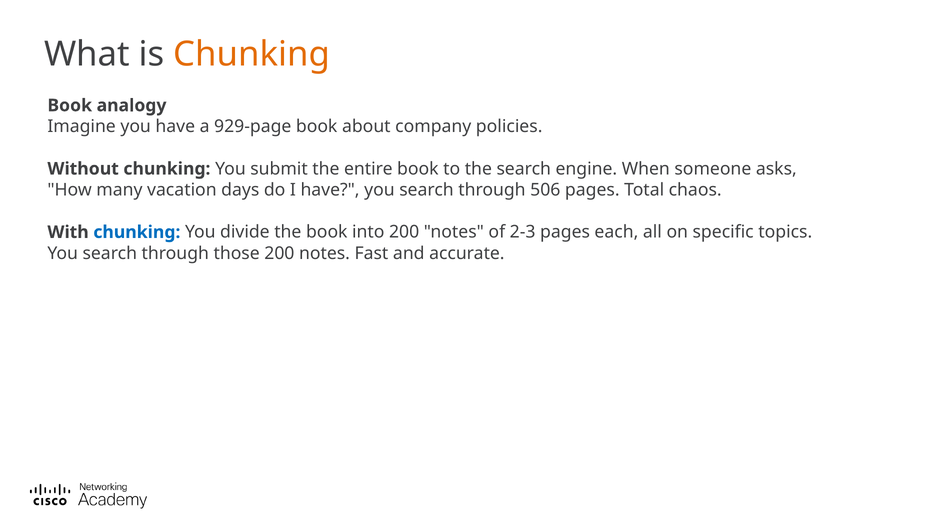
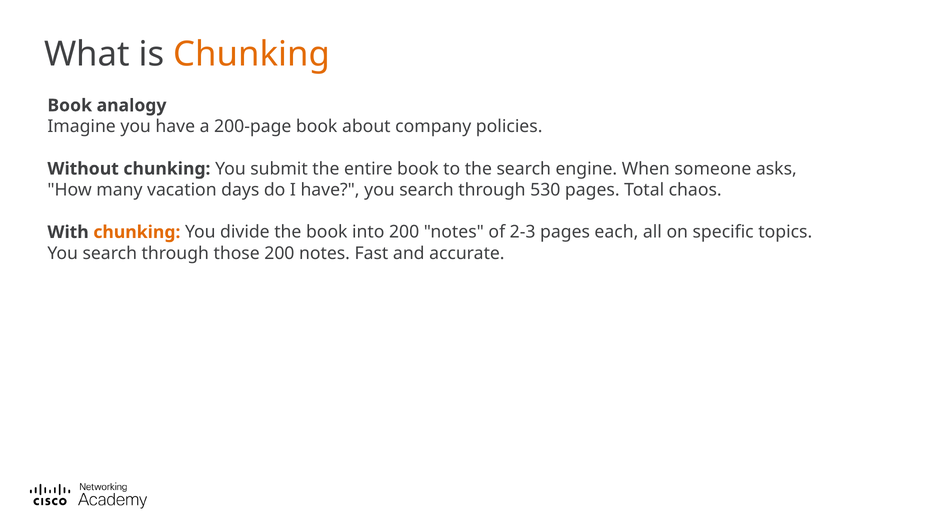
929-page: 929-page -> 200-page
506: 506 -> 530
chunking at (137, 232) colour: blue -> orange
